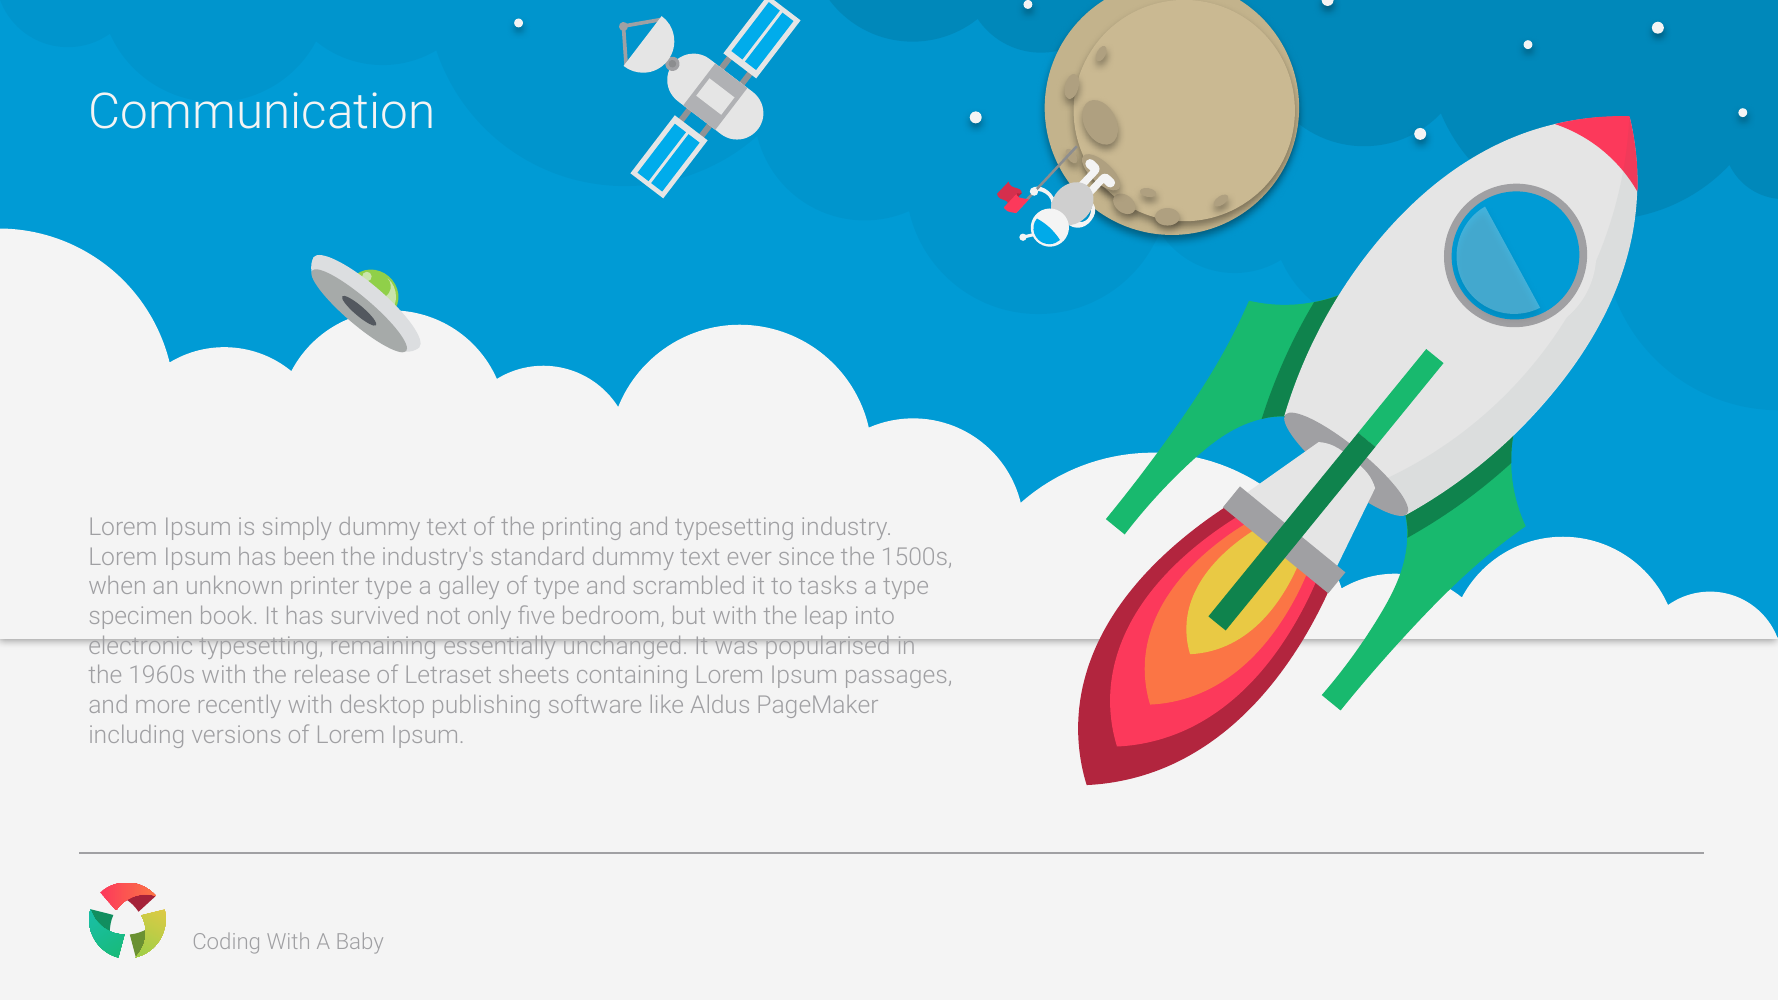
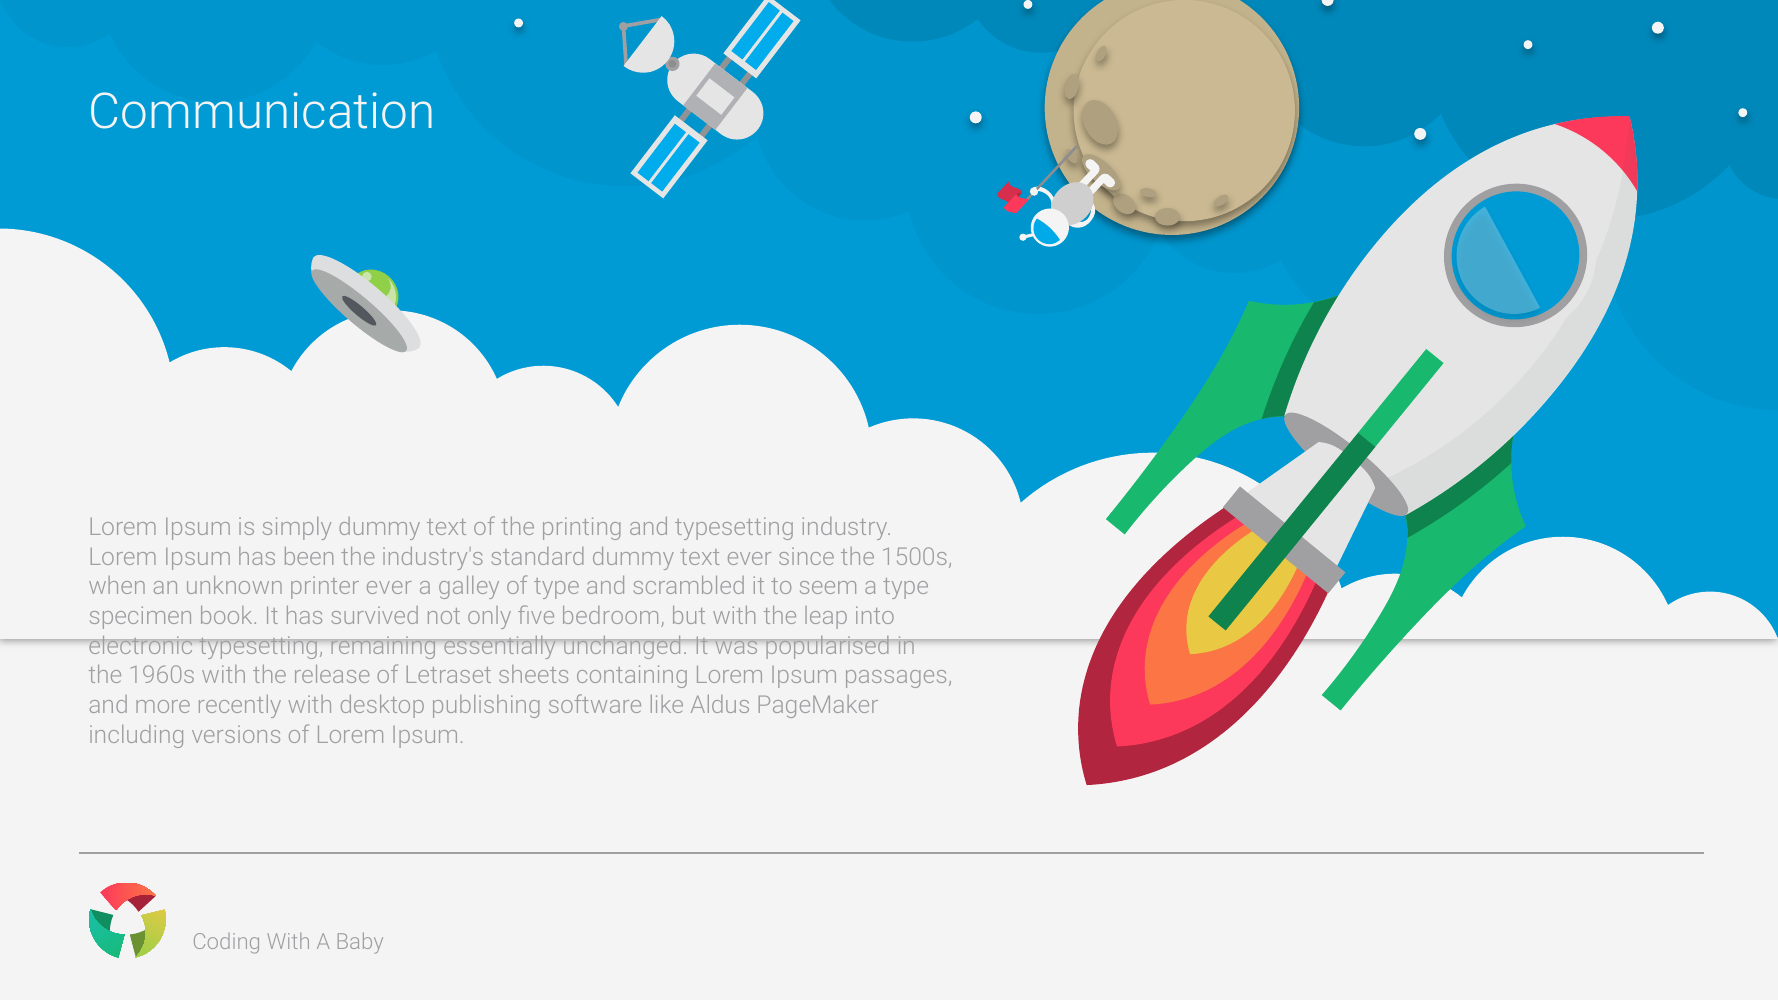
printer type: type -> ever
tasks: tasks -> seem
